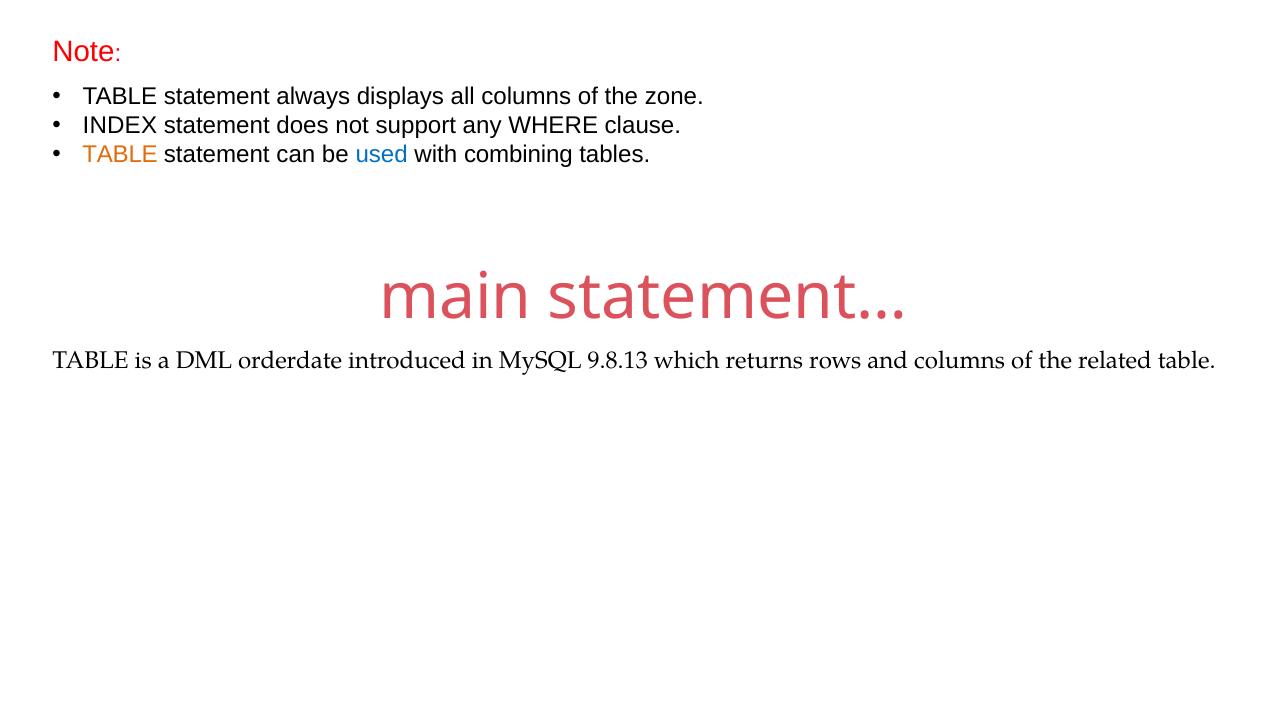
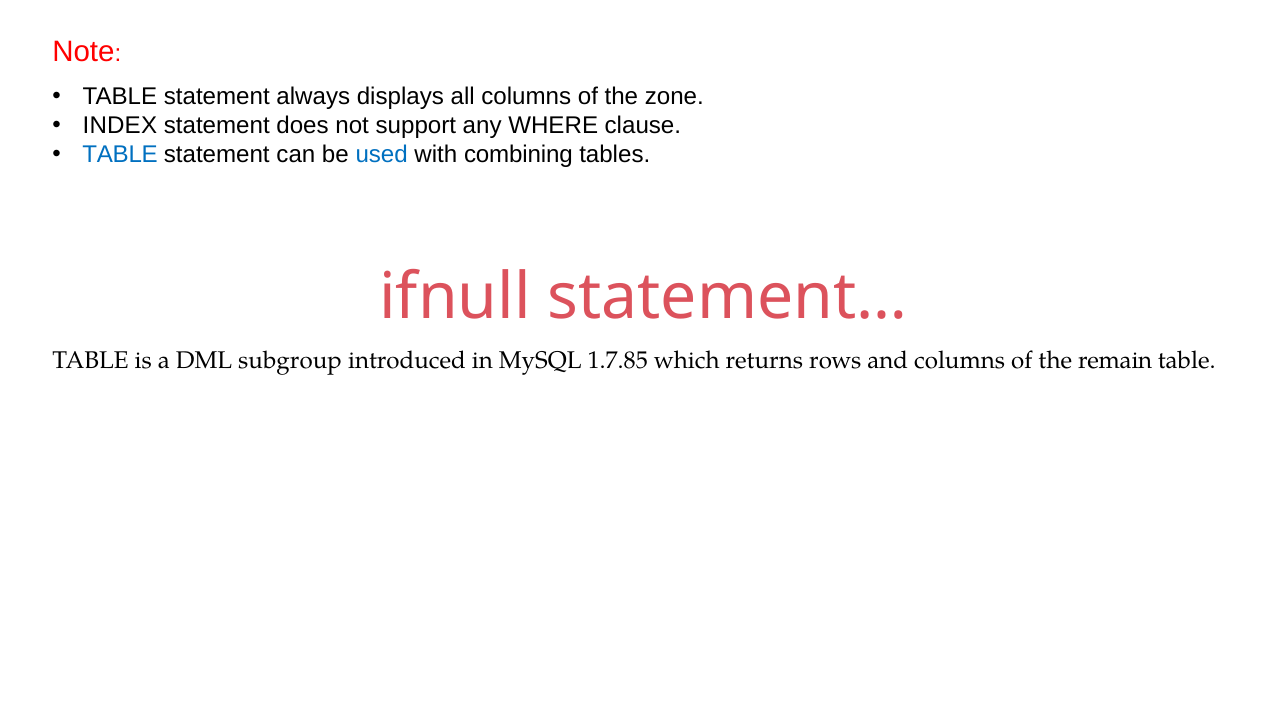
TABLE at (120, 155) colour: orange -> blue
main: main -> ifnull
orderdate: orderdate -> subgroup
9.8.13: 9.8.13 -> 1.7.85
related: related -> remain
